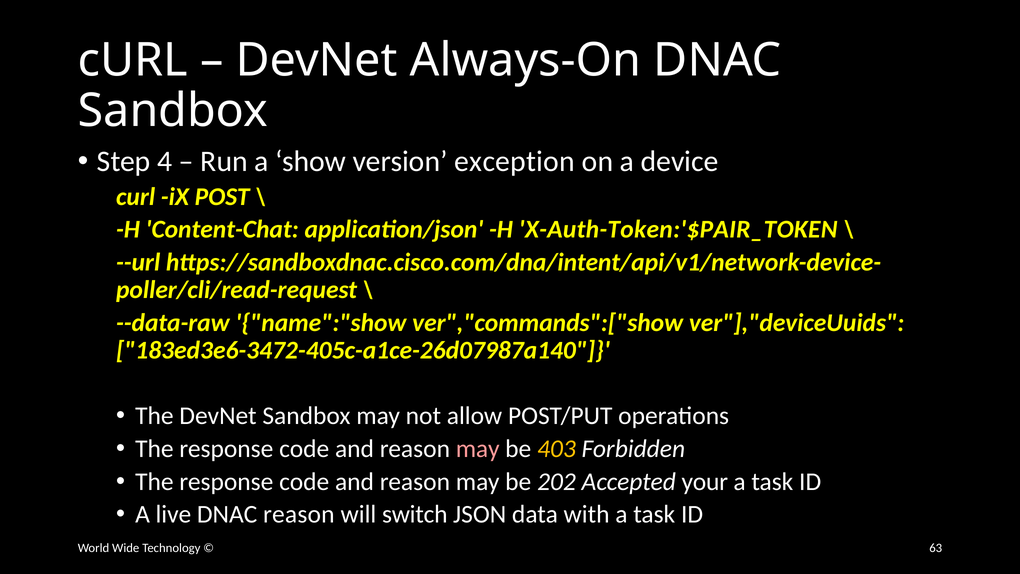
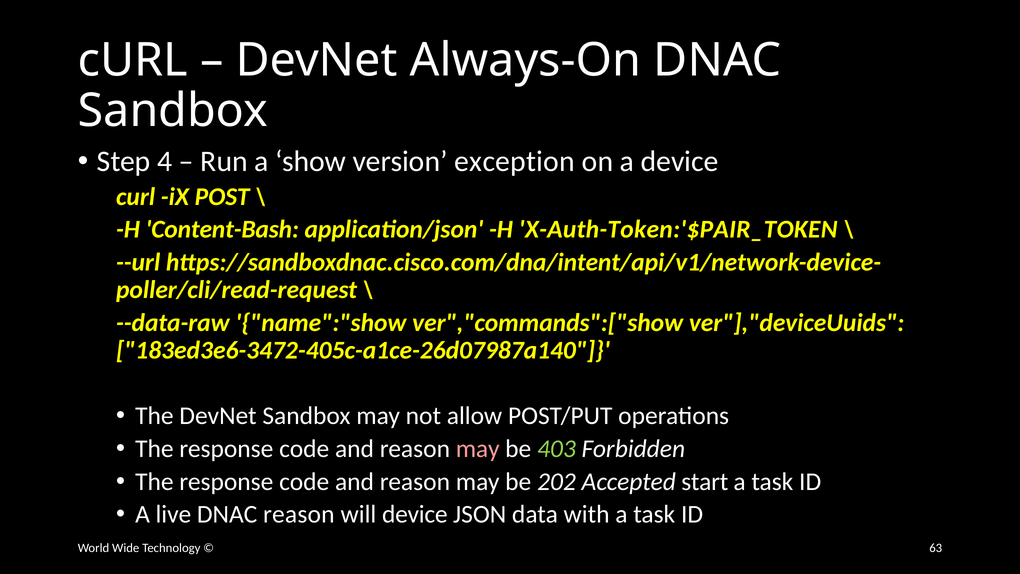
Content-Chat: Content-Chat -> Content-Bash
403 colour: yellow -> light green
your: your -> start
will switch: switch -> device
